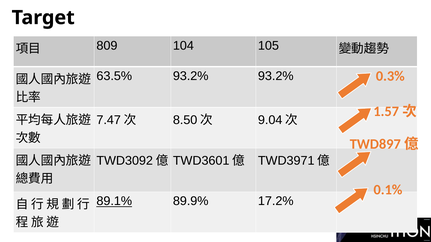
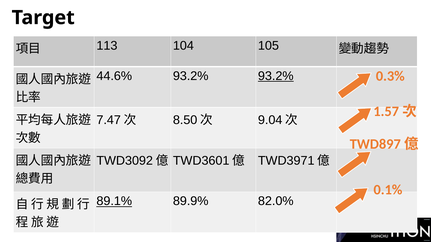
809: 809 -> 113
63.5%: 63.5% -> 44.6%
93.2% at (276, 76) underline: none -> present
17.2%: 17.2% -> 82.0%
